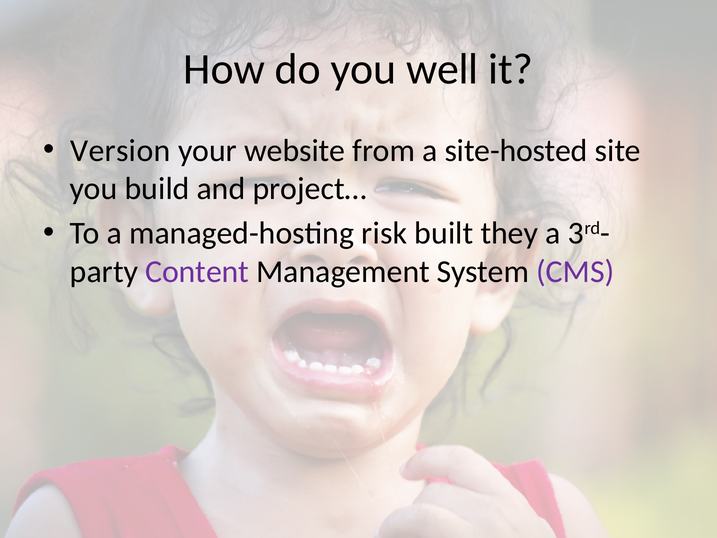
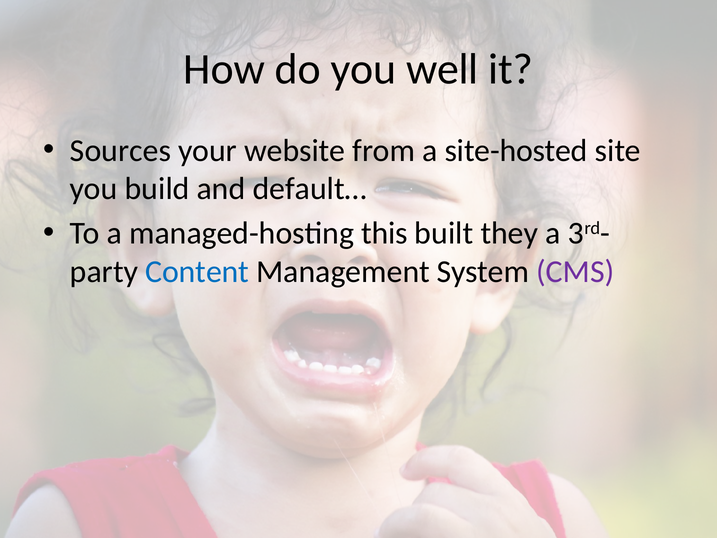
Version: Version -> Sources
project…: project… -> default…
risk: risk -> this
Content colour: purple -> blue
